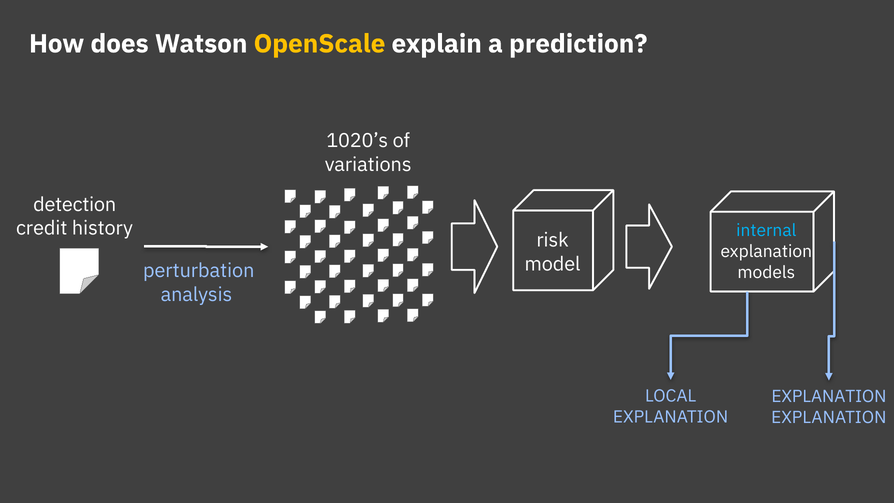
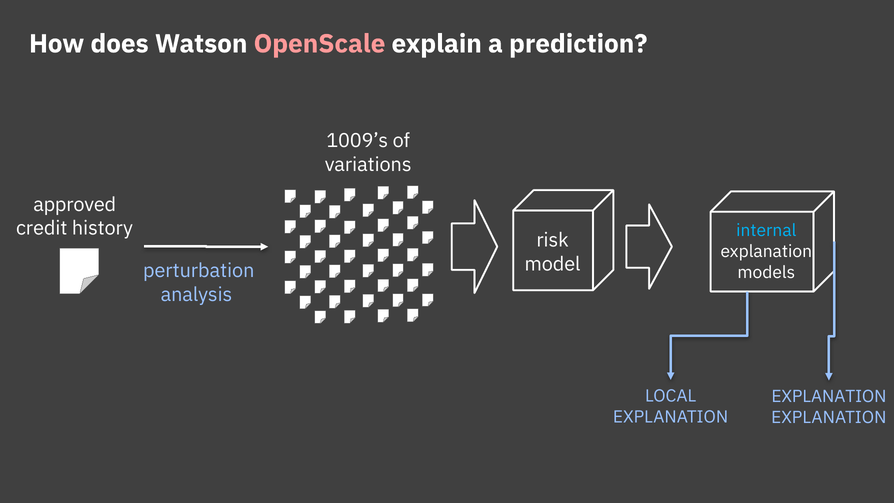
OpenScale colour: yellow -> pink
1020’s: 1020’s -> 1009’s
detection: detection -> approved
